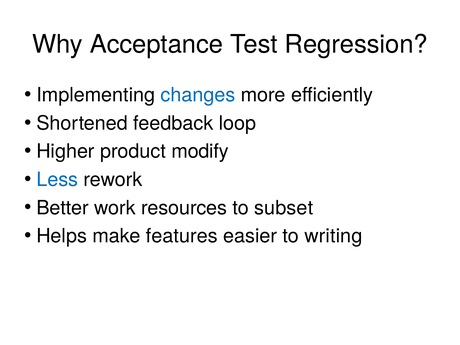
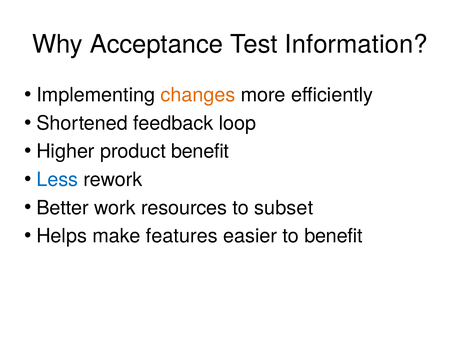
Regression: Regression -> Information
changes colour: blue -> orange
product modify: modify -> benefit
to writing: writing -> benefit
